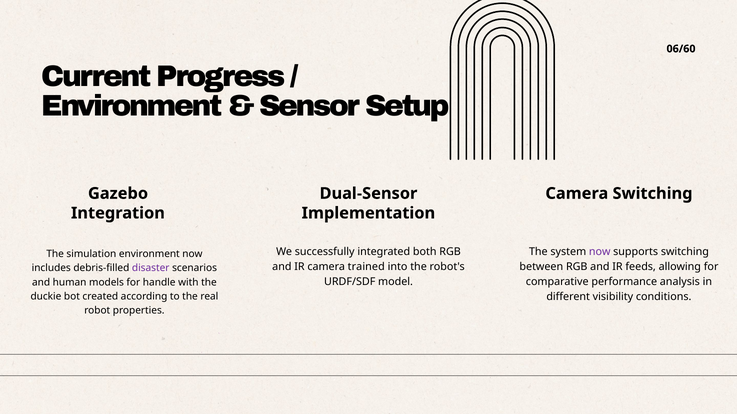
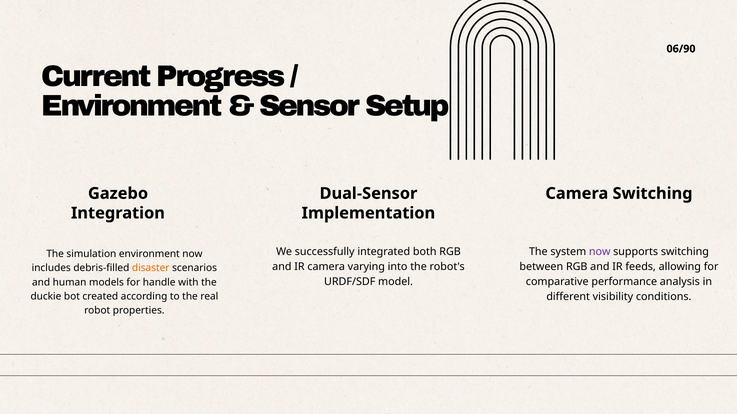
06/60: 06/60 -> 06/90
trained: trained -> varying
disaster colour: purple -> orange
